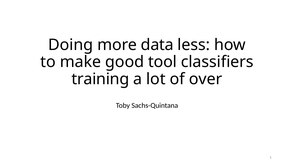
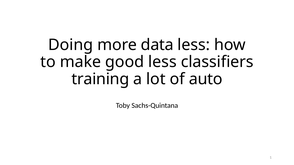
good tool: tool -> less
over: over -> auto
